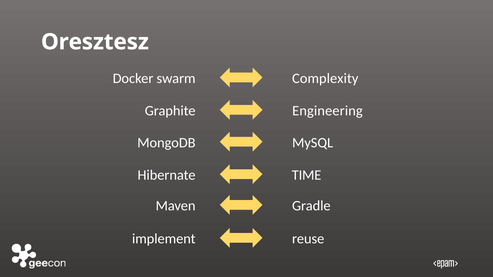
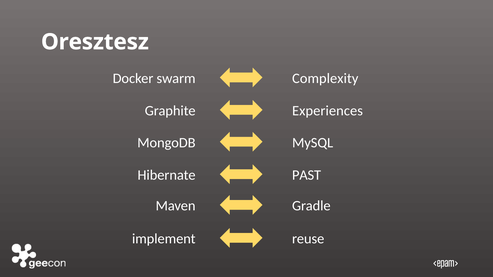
Engineering: Engineering -> Experiences
TIME: TIME -> PAST
